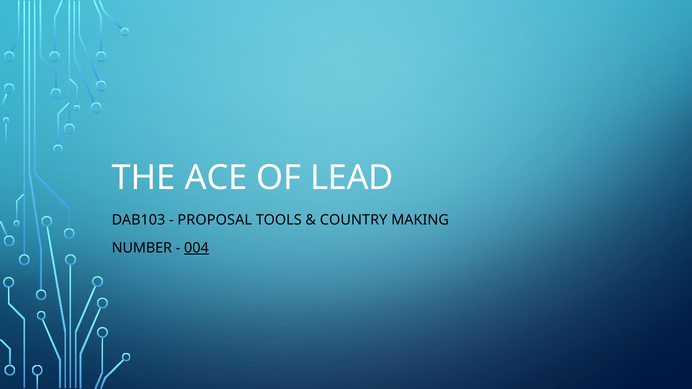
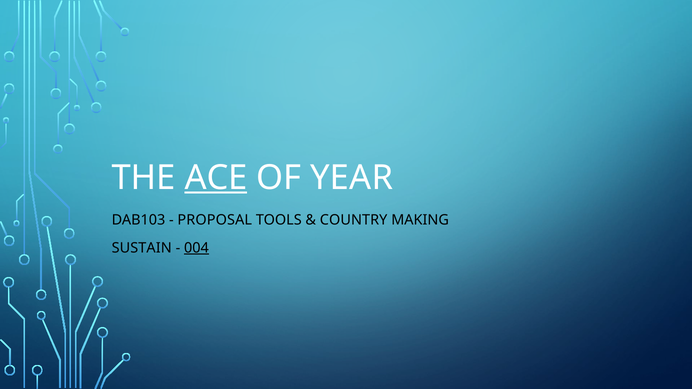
ACE underline: none -> present
LEAD: LEAD -> YEAR
NUMBER: NUMBER -> SUSTAIN
